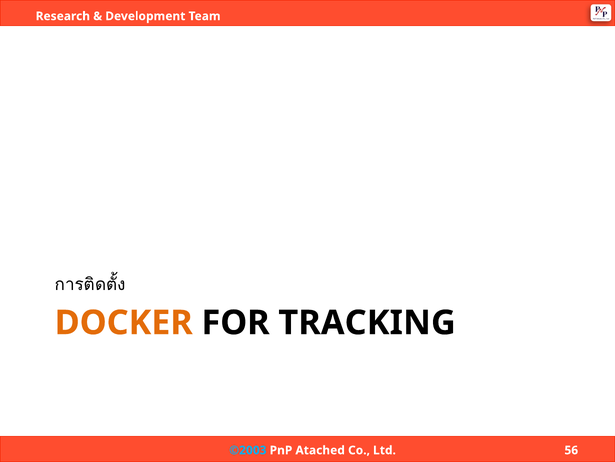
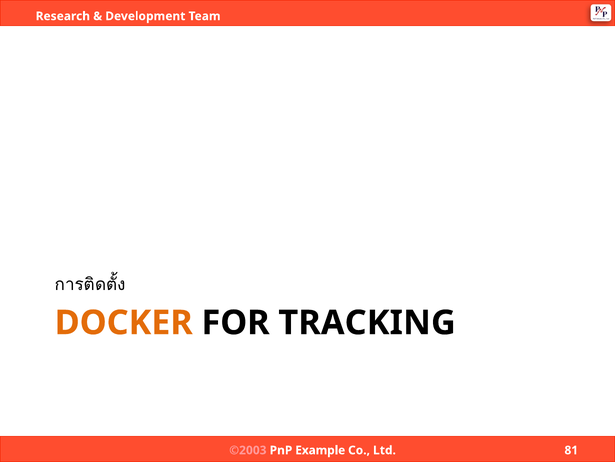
©2003 colour: light blue -> pink
Atached: Atached -> Example
56: 56 -> 81
